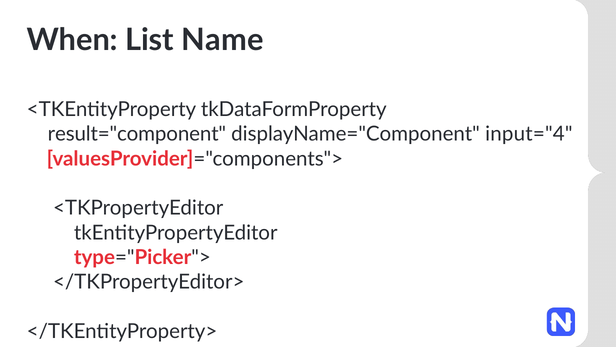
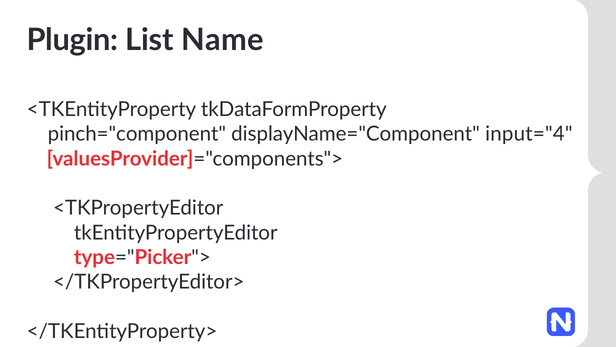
When: When -> Plugin
result="component: result="component -> pinch="component
